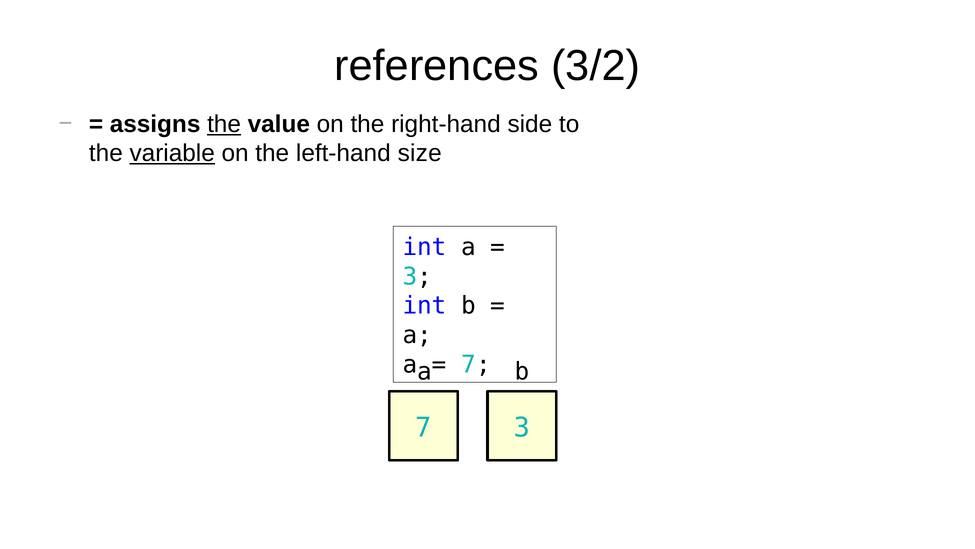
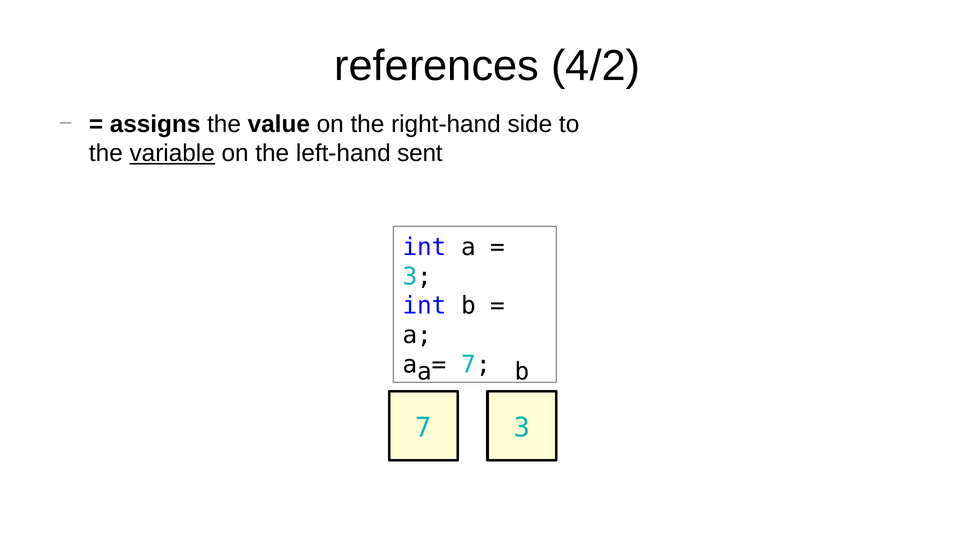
3/2: 3/2 -> 4/2
the at (224, 124) underline: present -> none
size: size -> sent
